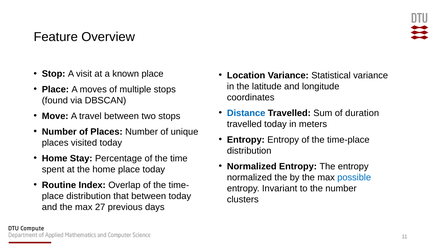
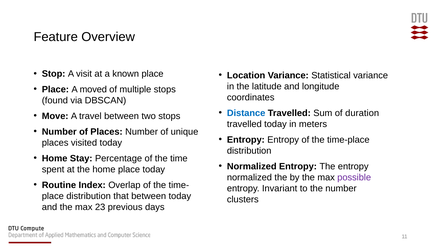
moves: moves -> moved
possible colour: blue -> purple
27: 27 -> 23
